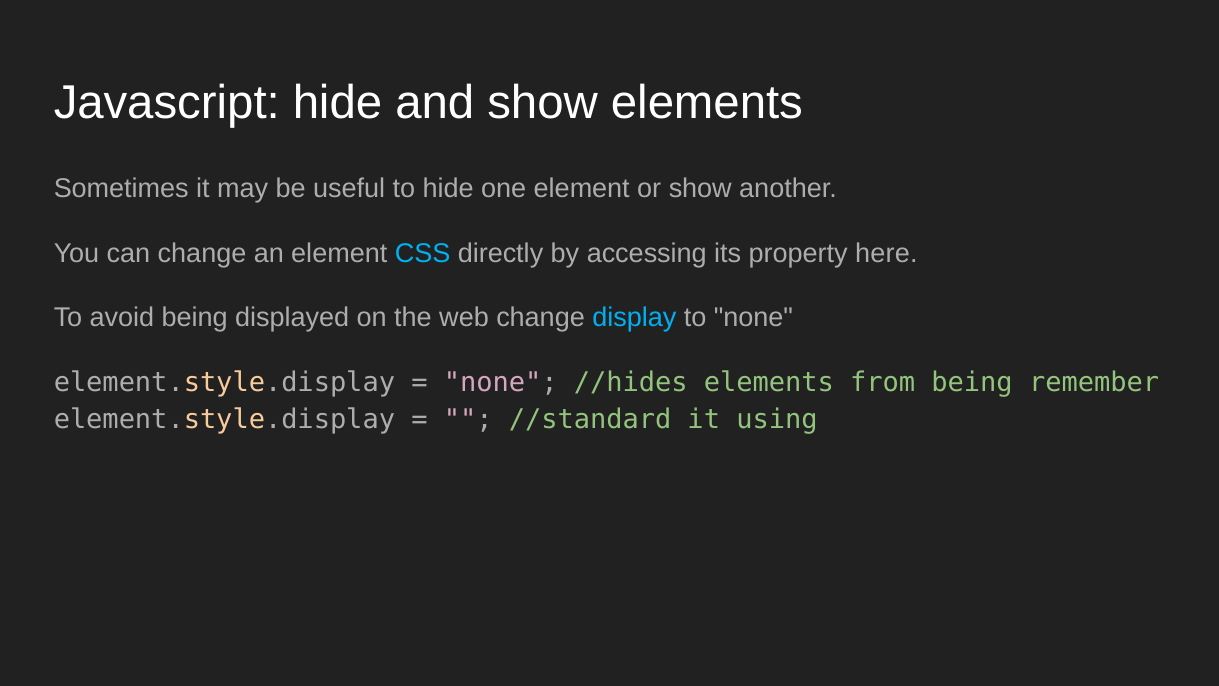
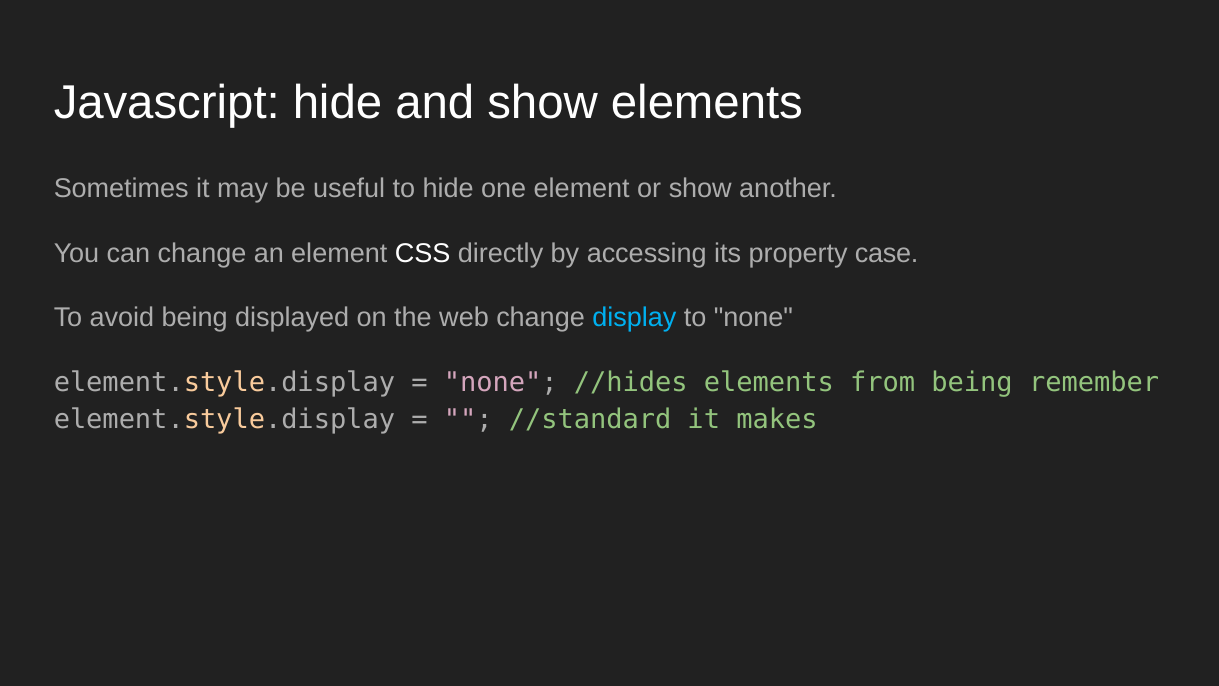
CSS colour: light blue -> white
here: here -> case
using: using -> makes
